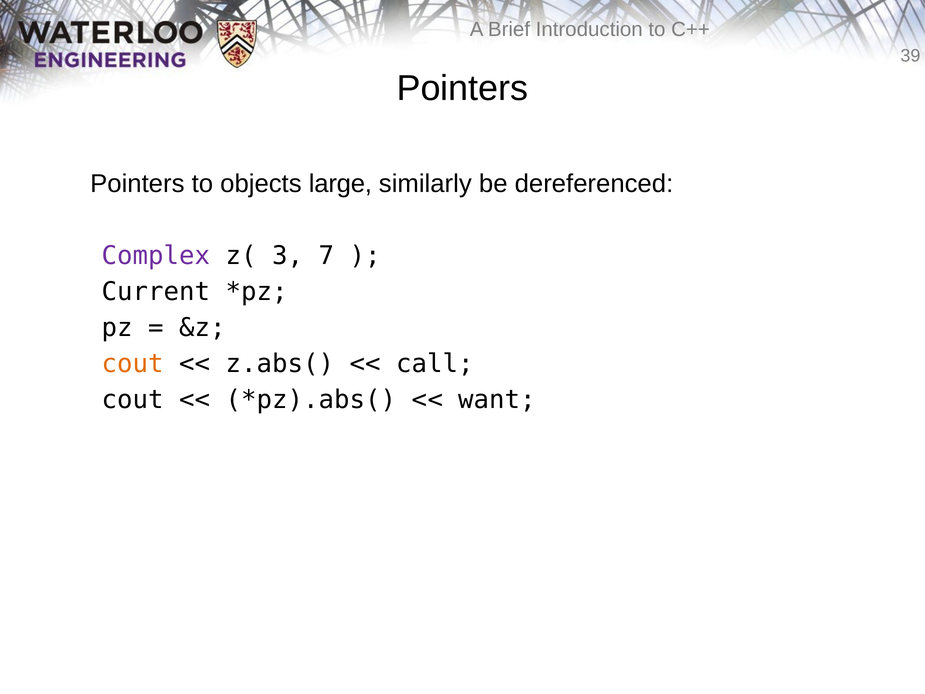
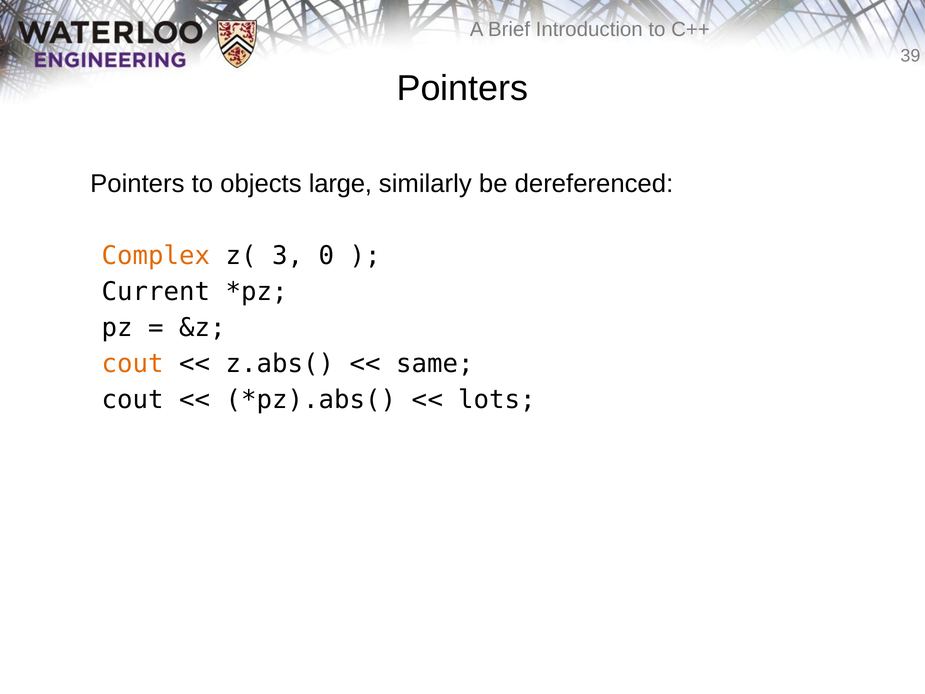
Complex colour: purple -> orange
7: 7 -> 0
call: call -> same
want: want -> lots
